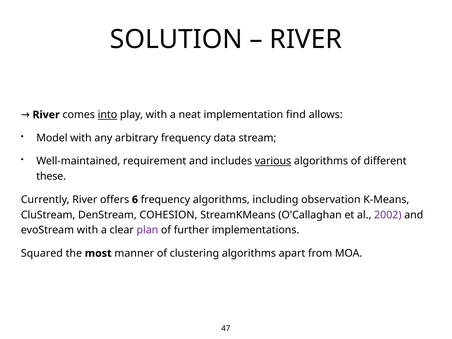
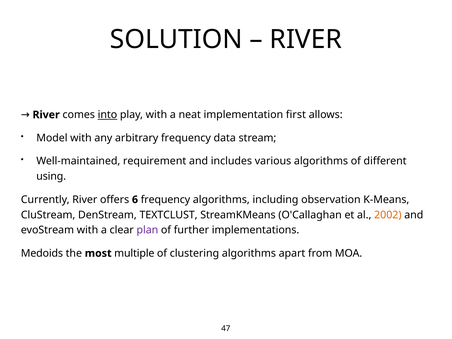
find: find -> first
various underline: present -> none
these: these -> using
COHESION: COHESION -> TEXTCLUST
2002 colour: purple -> orange
Squared: Squared -> Medoids
manner: manner -> multiple
